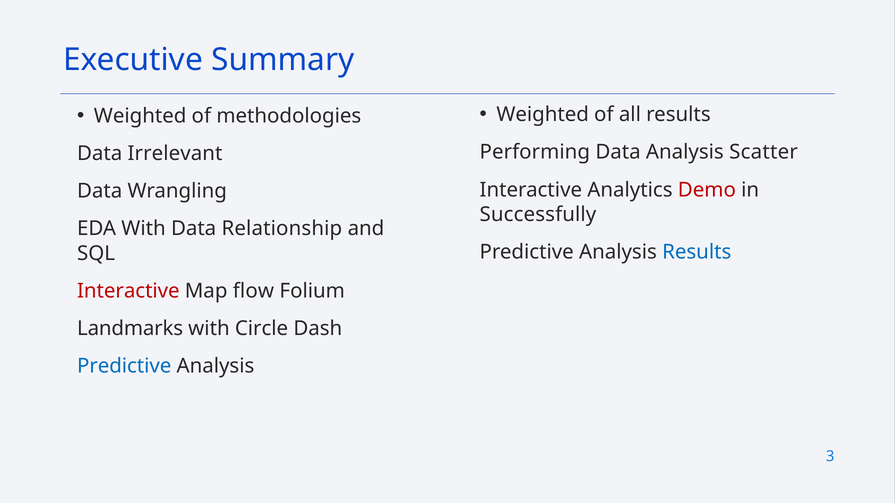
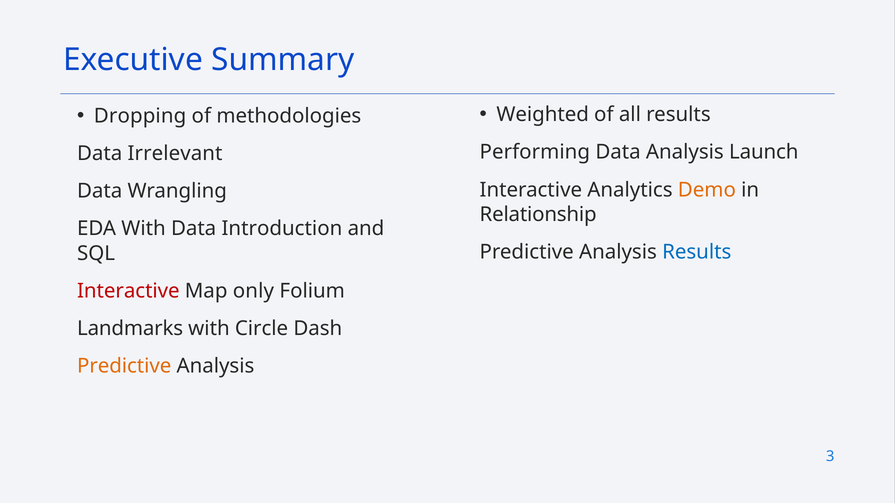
Weighted at (140, 116): Weighted -> Dropping
Scatter: Scatter -> Launch
Demo colour: red -> orange
Successfully: Successfully -> Relationship
Relationship: Relationship -> Introduction
flow: flow -> only
Predictive at (124, 366) colour: blue -> orange
